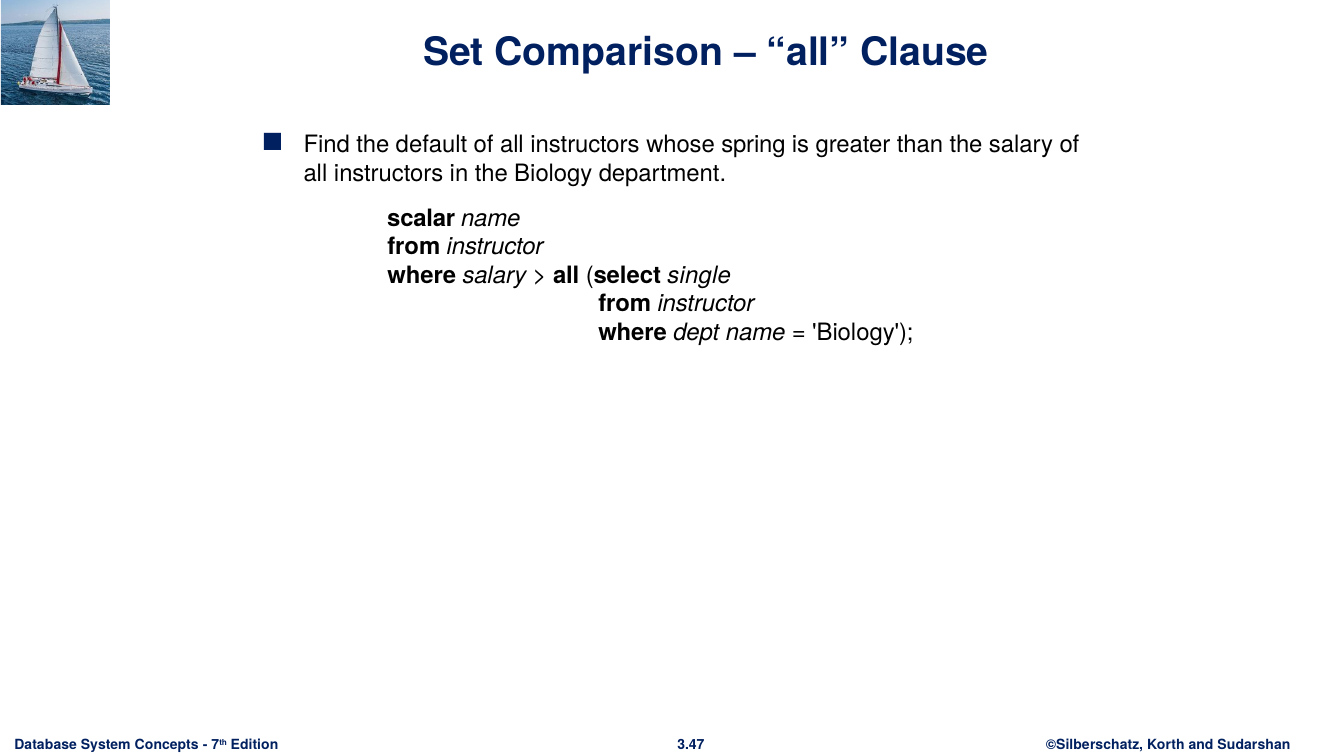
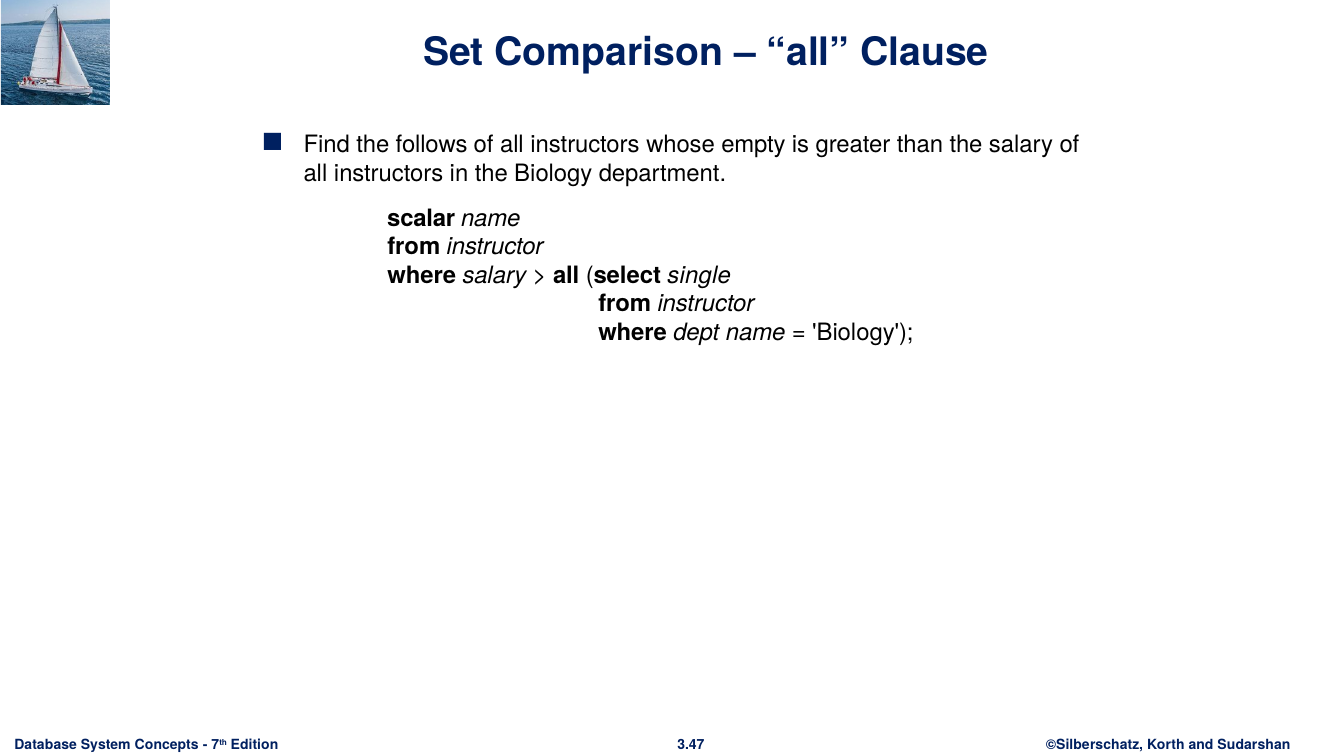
default: default -> follows
spring: spring -> empty
